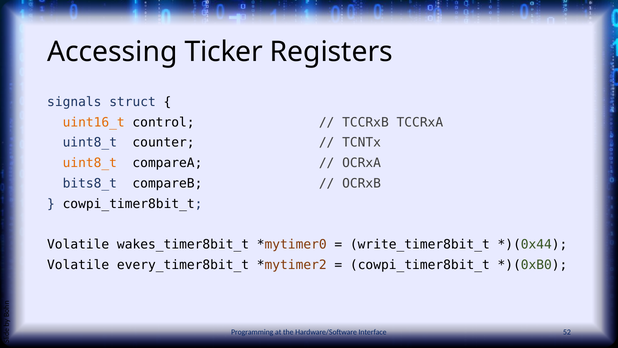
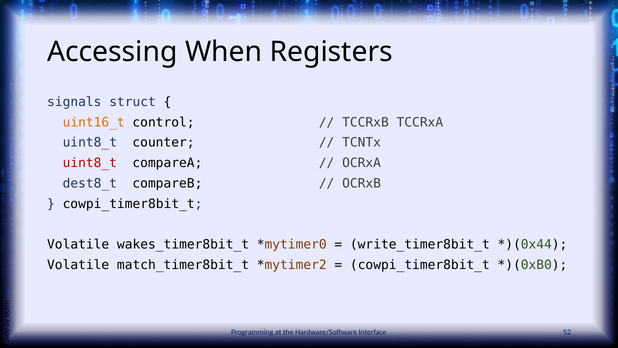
Ticker: Ticker -> When
uint8_t at (90, 163) colour: orange -> red
bits8_t: bits8_t -> dest8_t
every_timer8bit_t: every_timer8bit_t -> match_timer8bit_t
